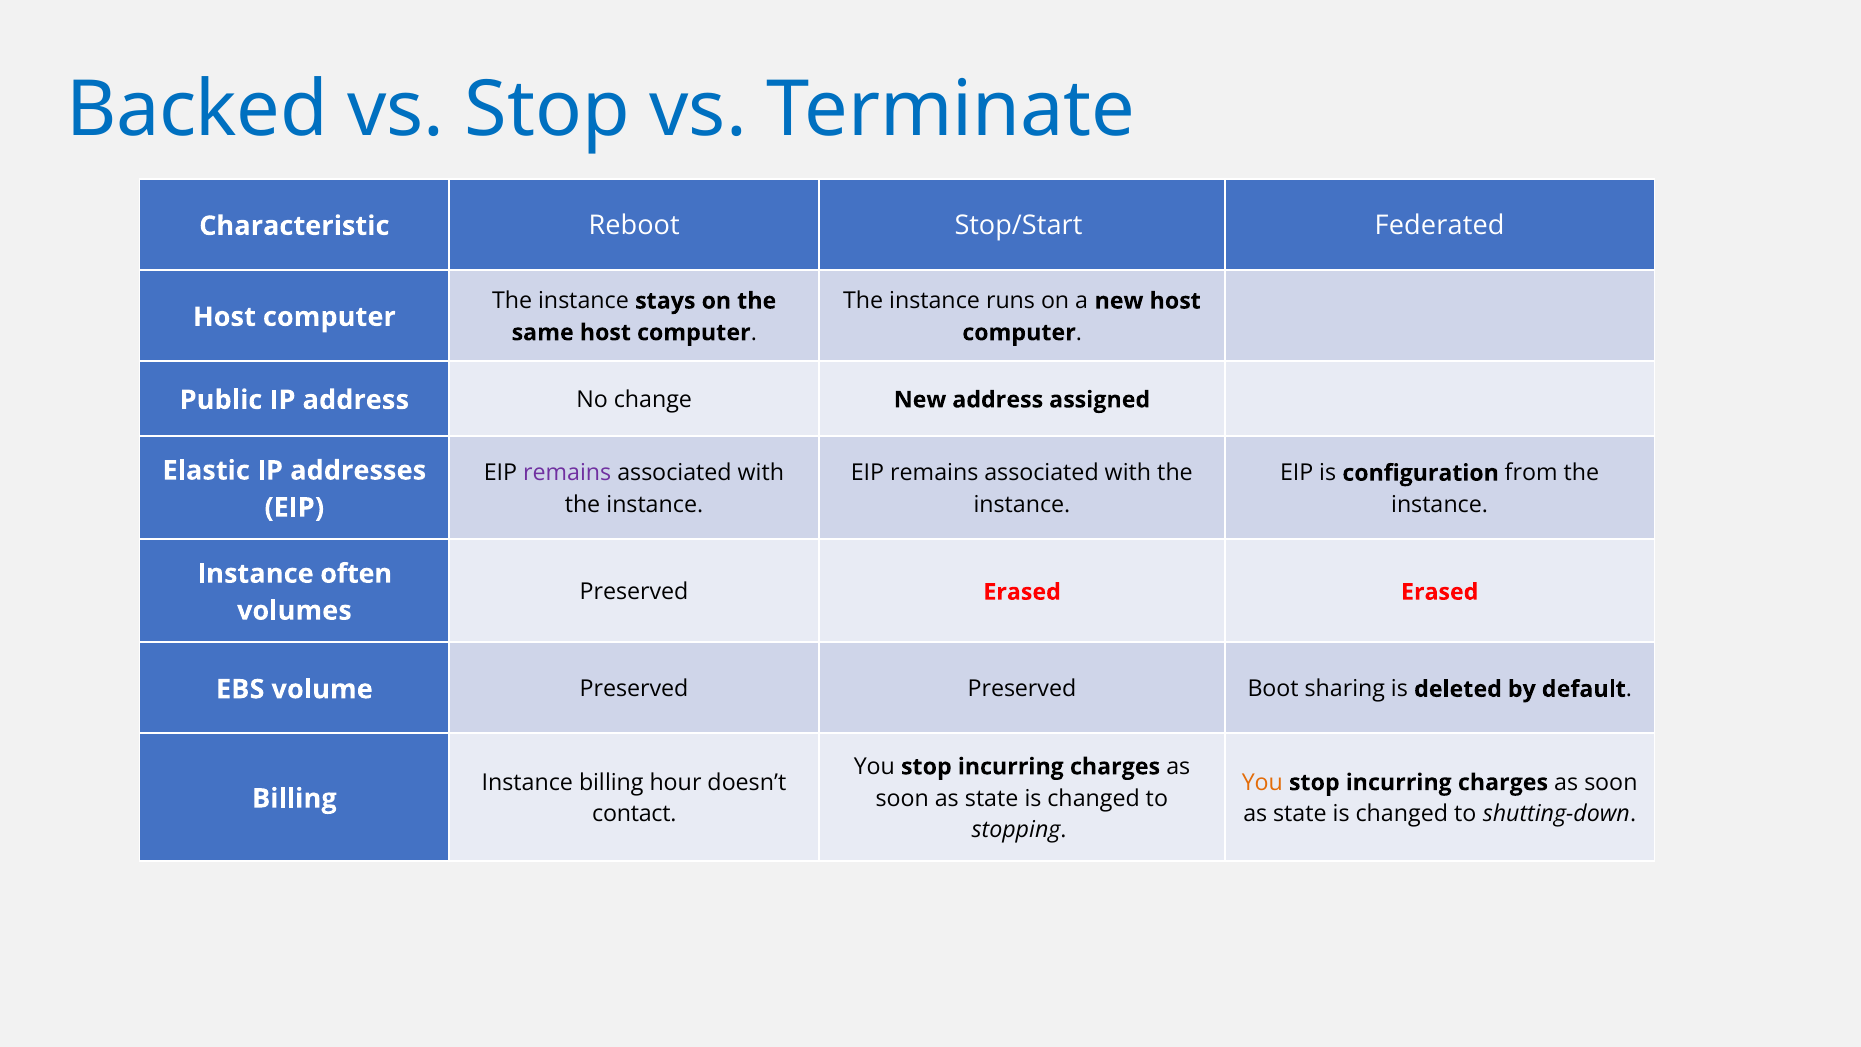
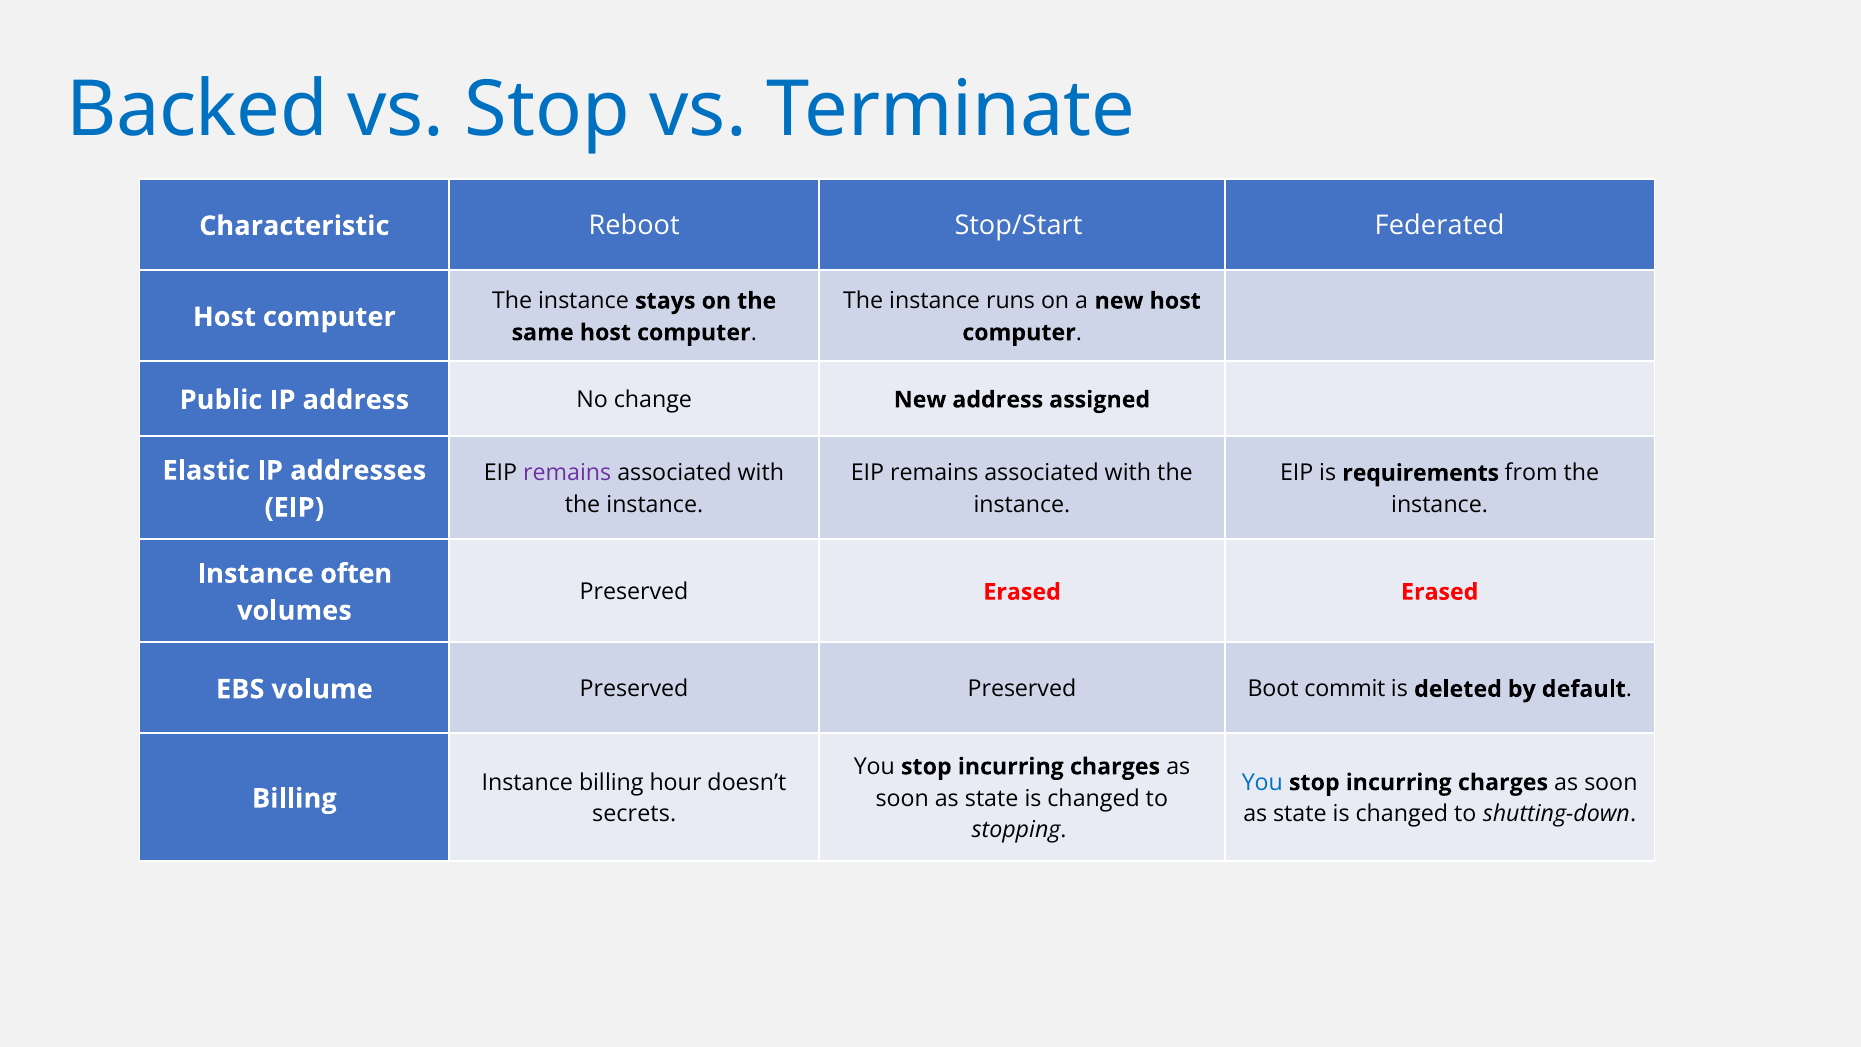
configuration: configuration -> requirements
sharing: sharing -> commit
You at (1262, 782) colour: orange -> blue
contact: contact -> secrets
